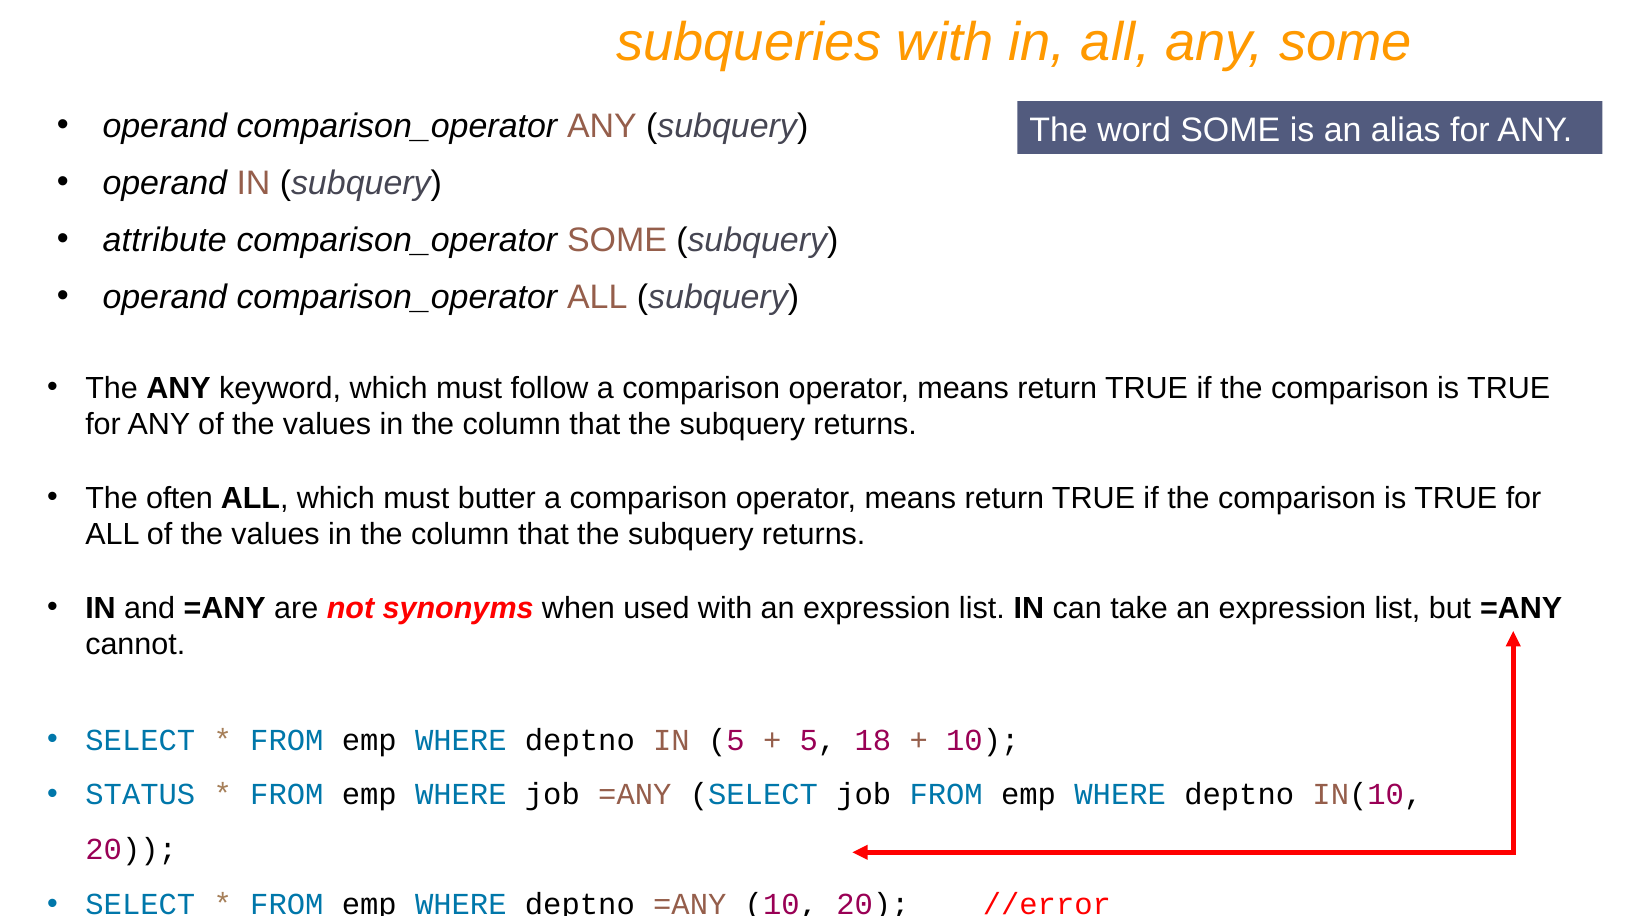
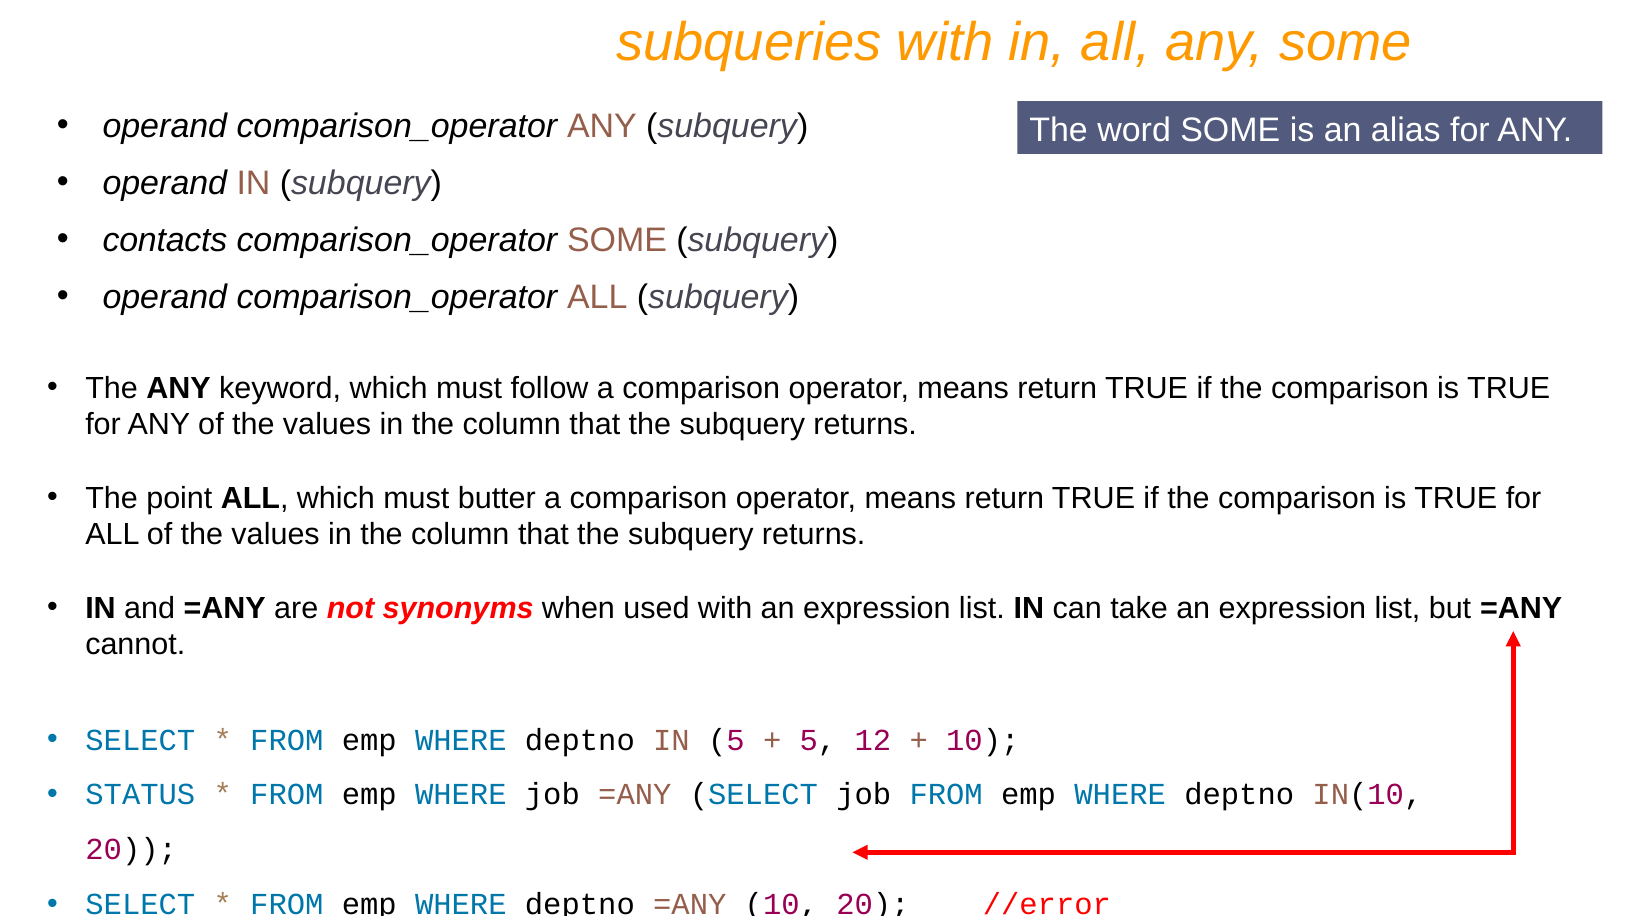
attribute: attribute -> contacts
often: often -> point
18: 18 -> 12
